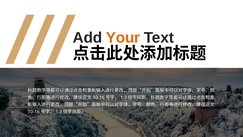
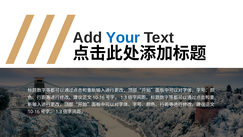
Your colour: orange -> blue
